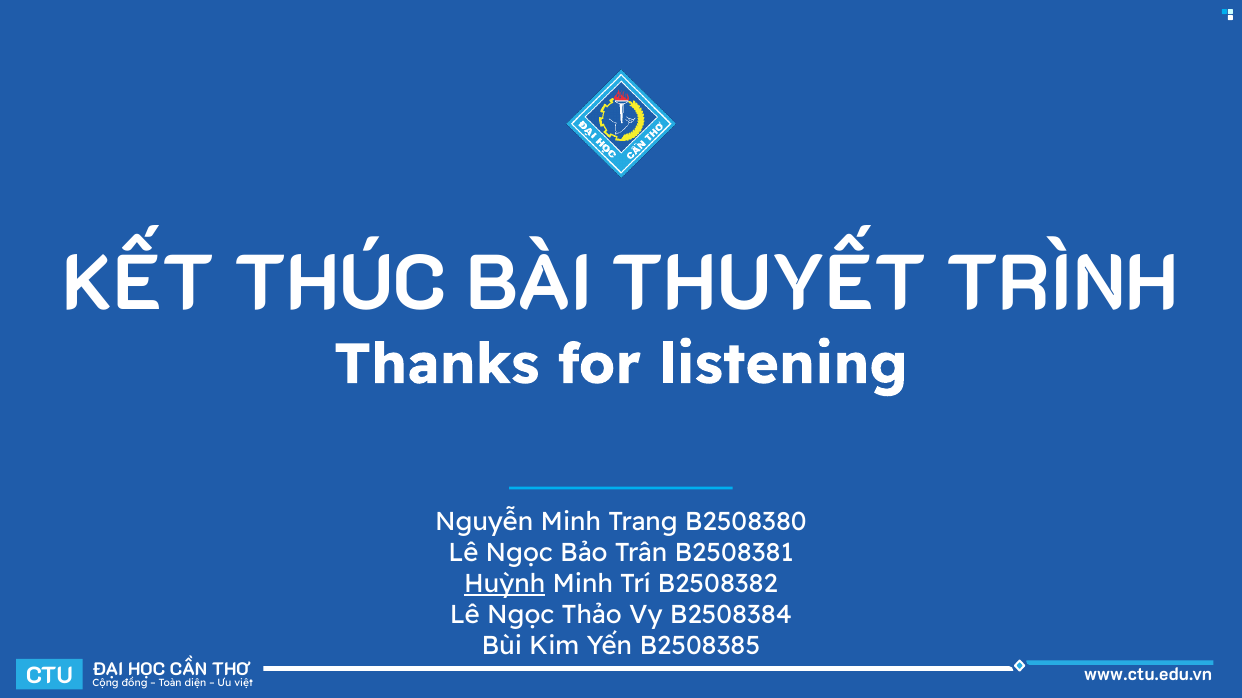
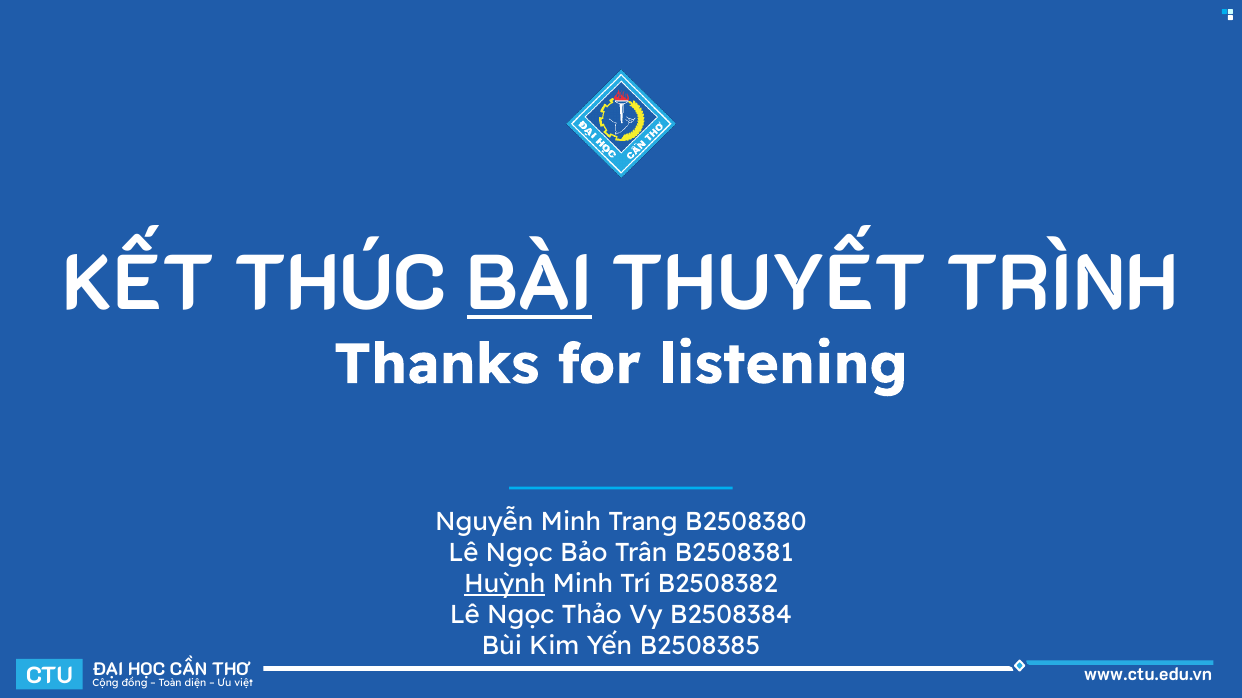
BÀI underline: none -> present
